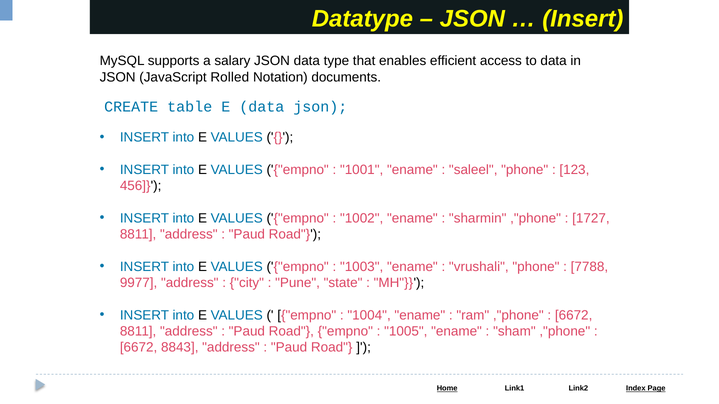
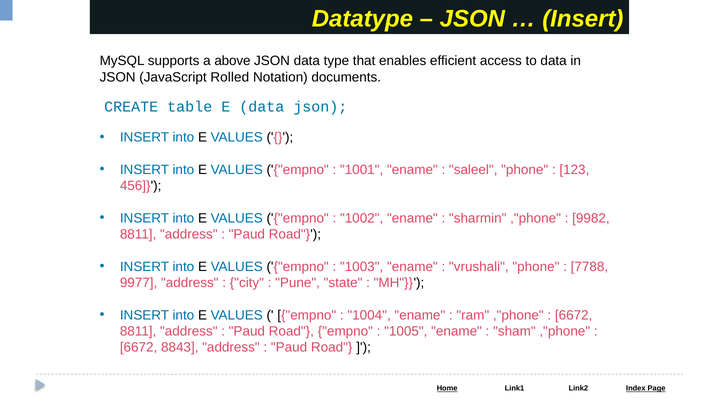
salary: salary -> above
1727: 1727 -> 9982
